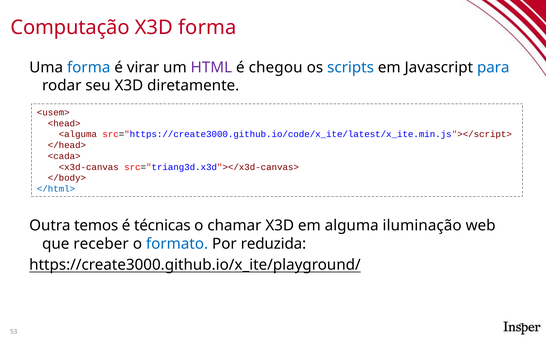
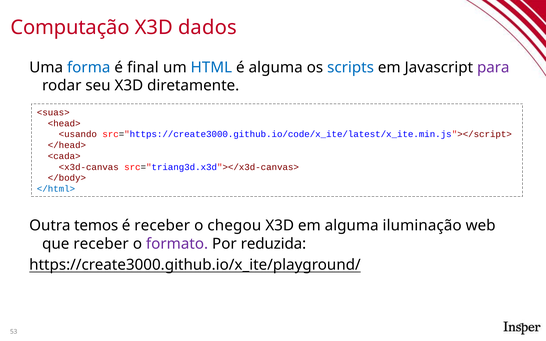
X3D forma: forma -> dados
virar: virar -> final
HTML colour: purple -> blue
é chegou: chegou -> alguma
para colour: blue -> purple
<usem>: <usem> -> <suas>
<alguma: <alguma -> <usando
é técnicas: técnicas -> receber
chamar: chamar -> chegou
formato colour: blue -> purple
